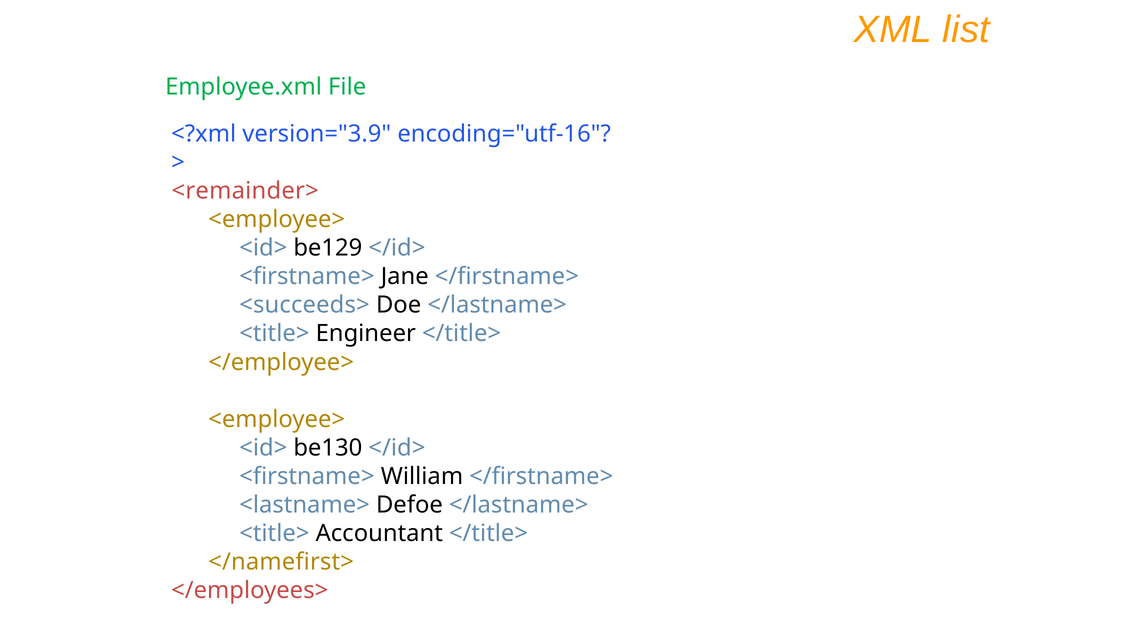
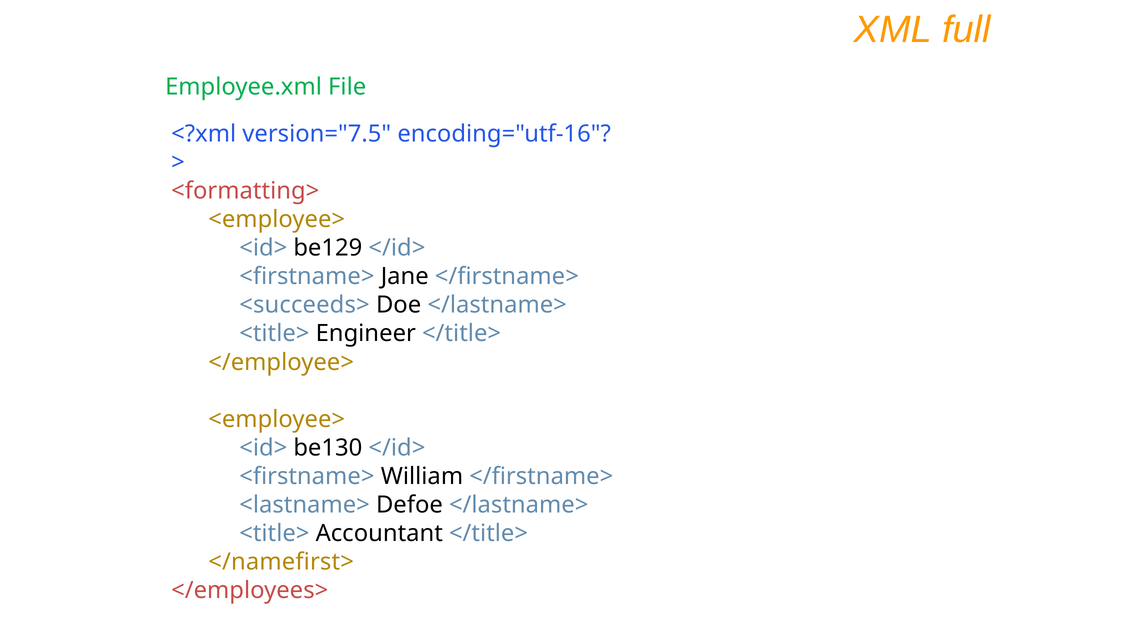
list: list -> full
version="3.9: version="3.9 -> version="7.5
<remainder>: <remainder> -> <formatting>
